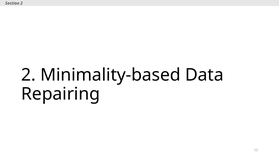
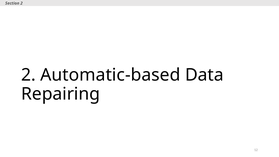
Minimality-based: Minimality-based -> Automatic-based
